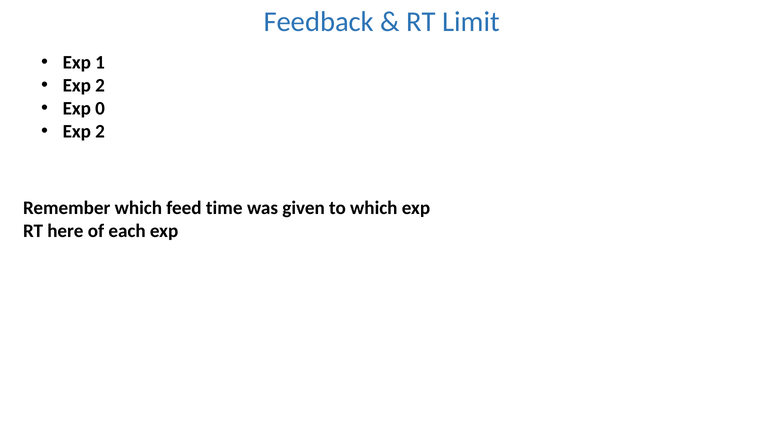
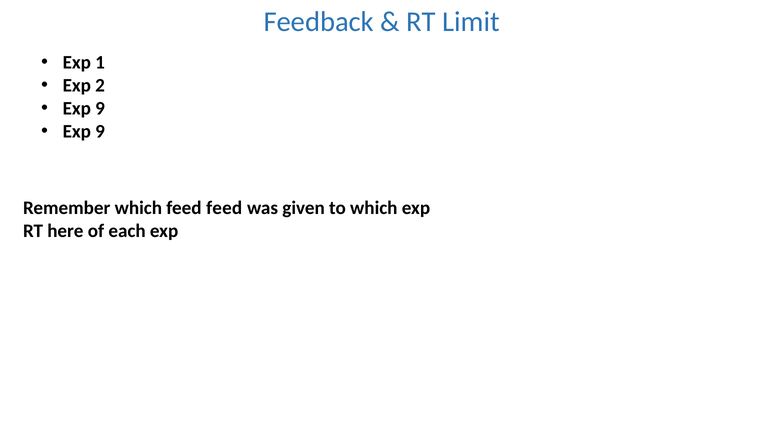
0 at (100, 108): 0 -> 9
2 at (100, 131): 2 -> 9
feed time: time -> feed
